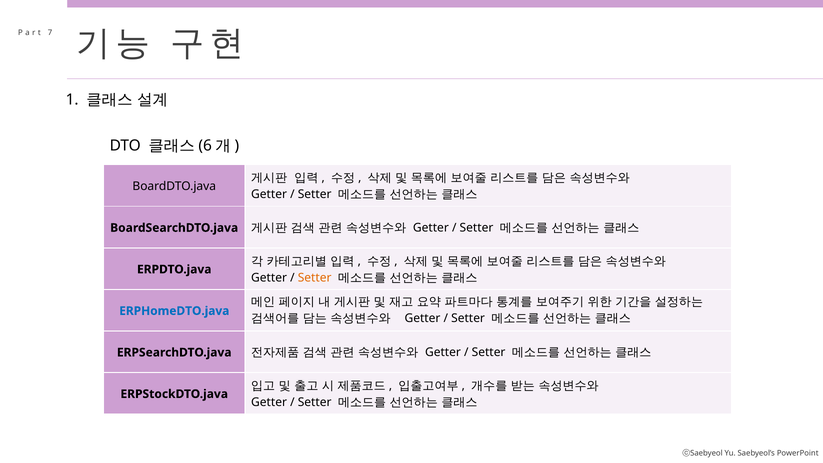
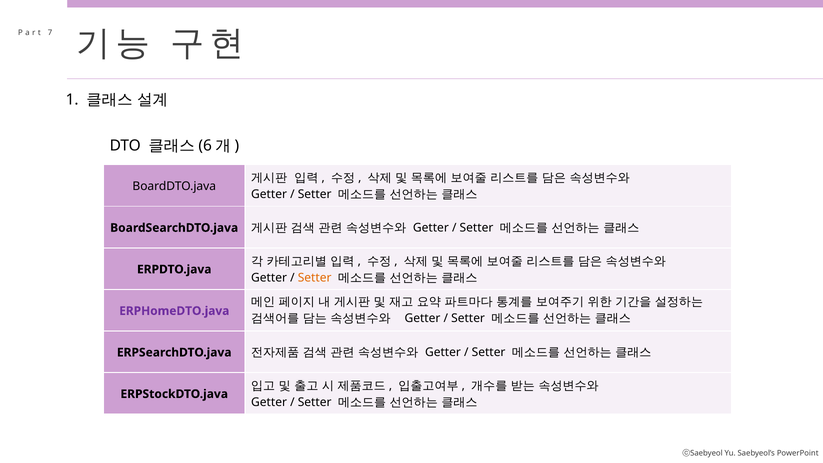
ERPHomeDTO.java colour: blue -> purple
